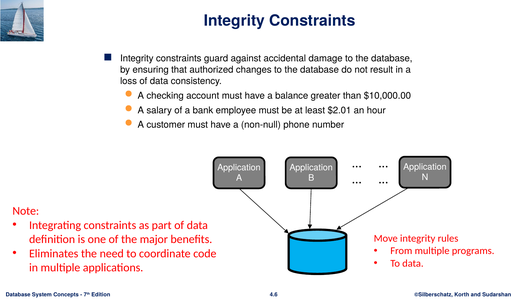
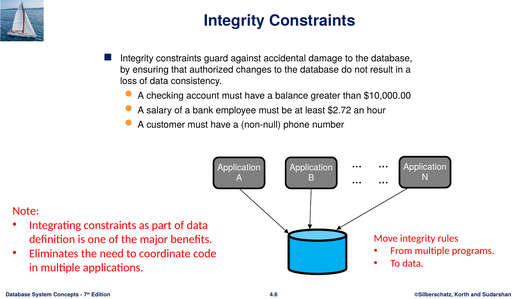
$2.01: $2.01 -> $2.72
